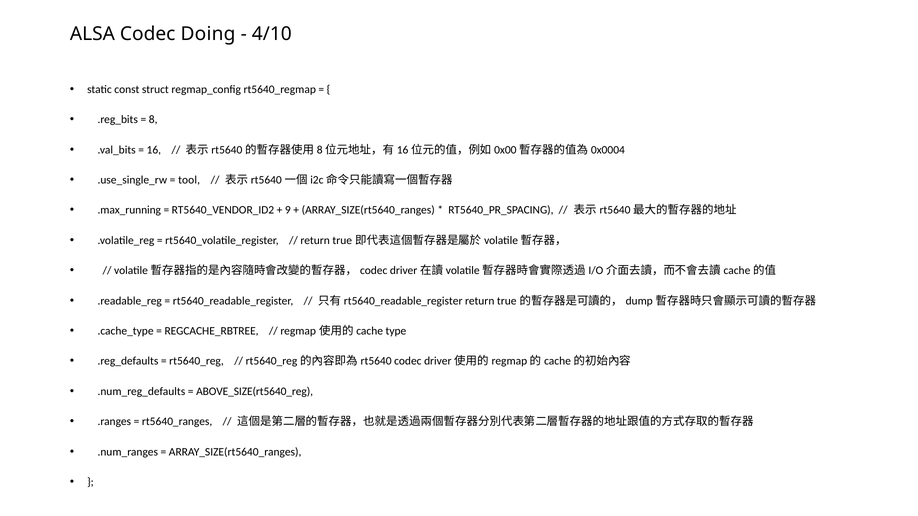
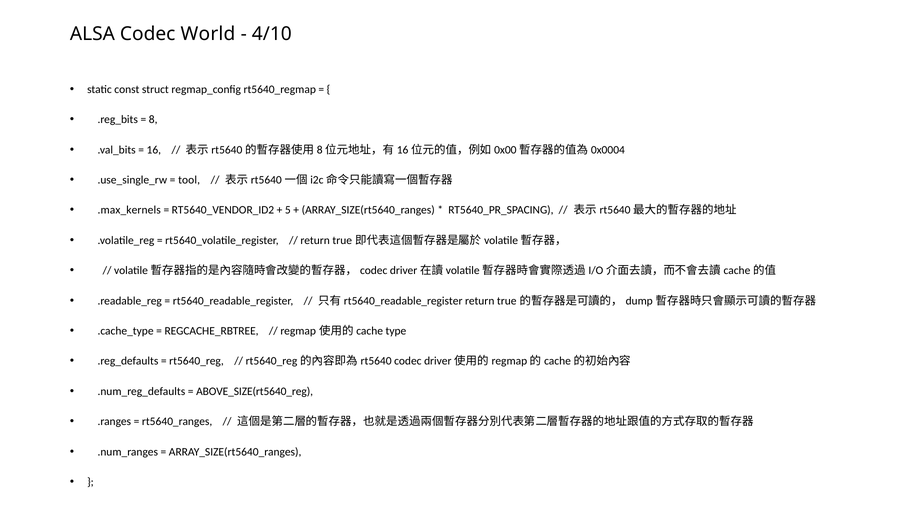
Doing: Doing -> World
.max_running: .max_running -> .max_kernels
9: 9 -> 5
